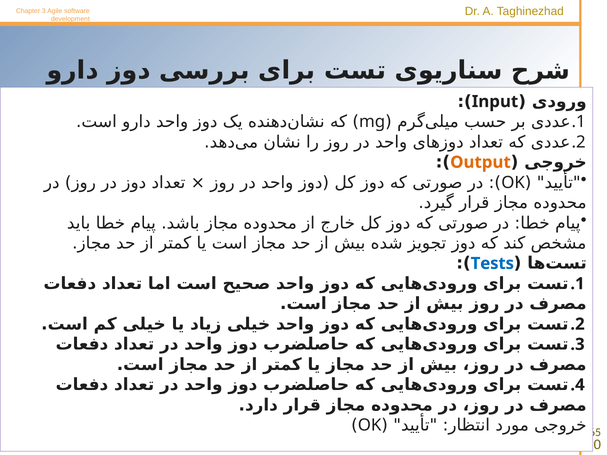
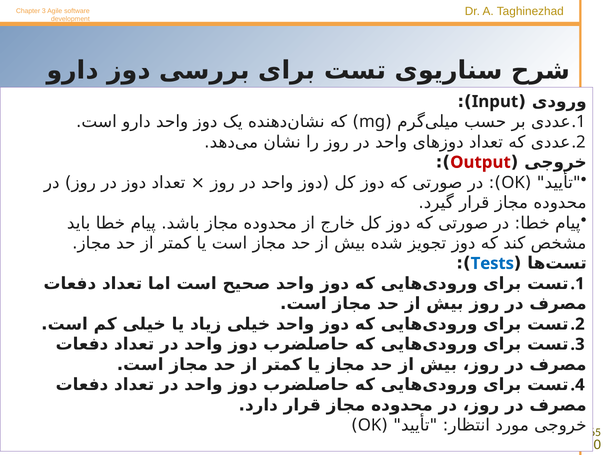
Output colour: orange -> red
